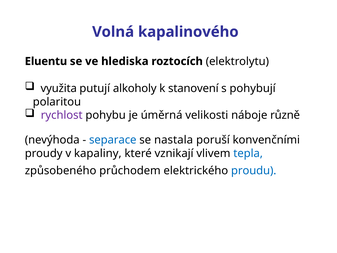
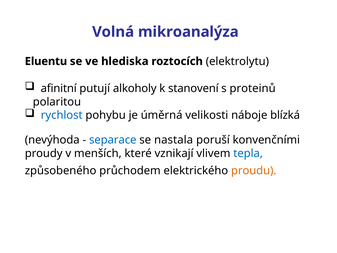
kapalinového: kapalinového -> mikroanalýza
využita: využita -> afinitní
pohybují: pohybují -> proteinů
rychlost colour: purple -> blue
různě: různě -> blízká
kapaliny: kapaliny -> menších
proudu colour: blue -> orange
